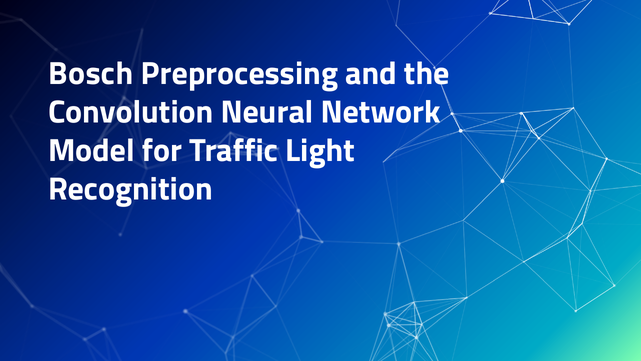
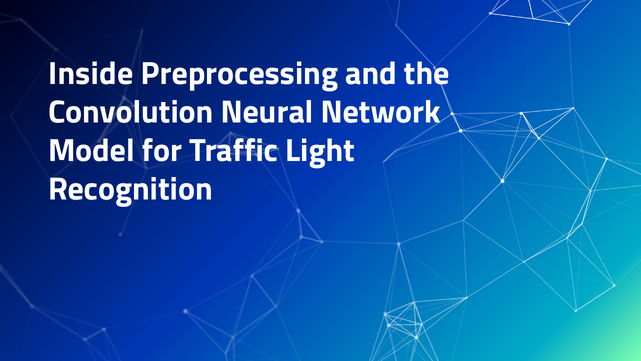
Bosch: Bosch -> Inside
